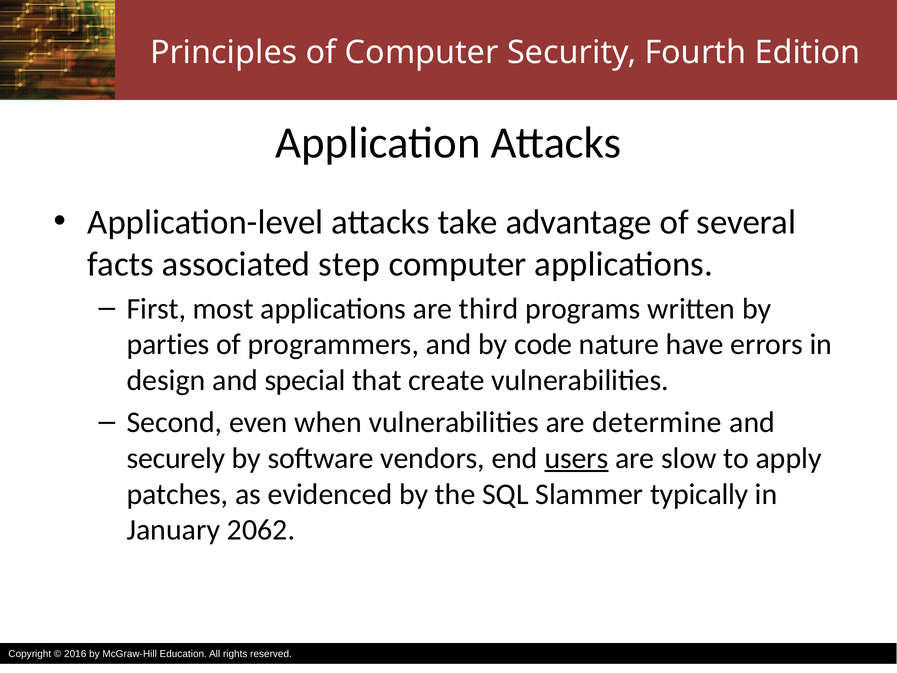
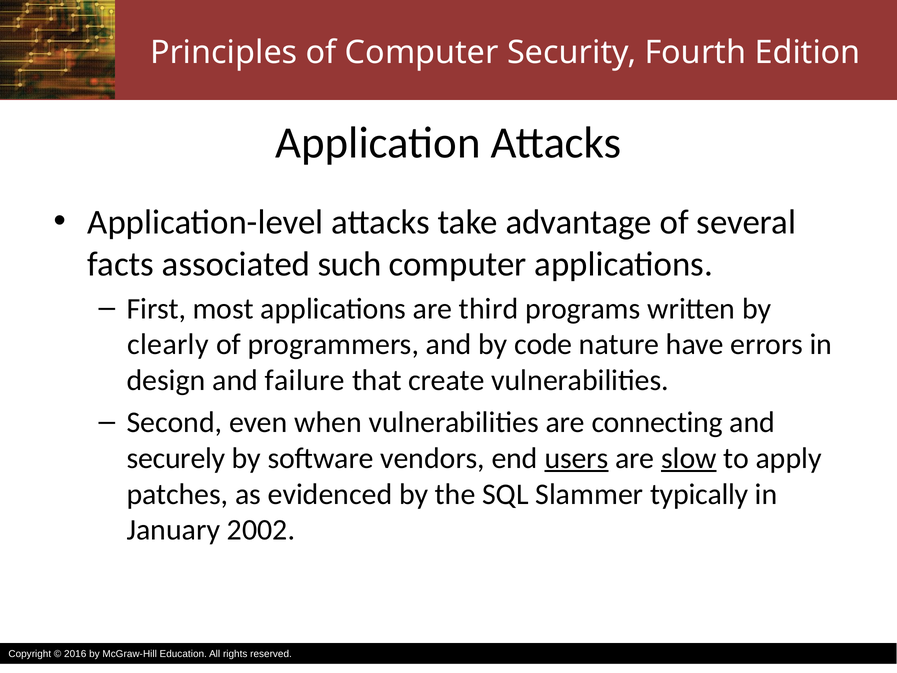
step: step -> such
parties: parties -> clearly
special: special -> failure
determine: determine -> connecting
slow underline: none -> present
2062: 2062 -> 2002
